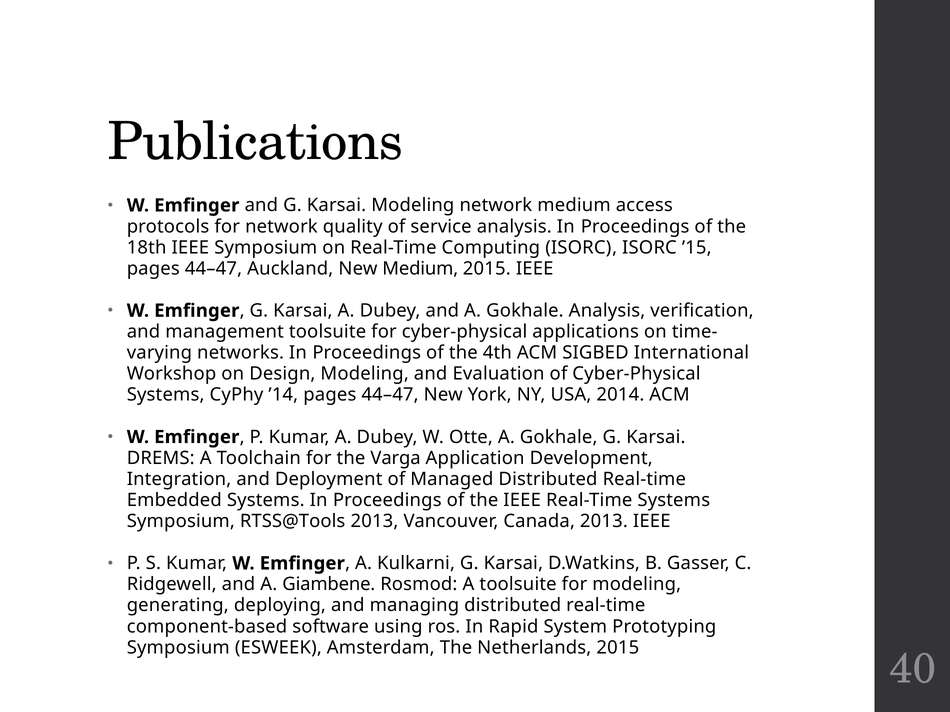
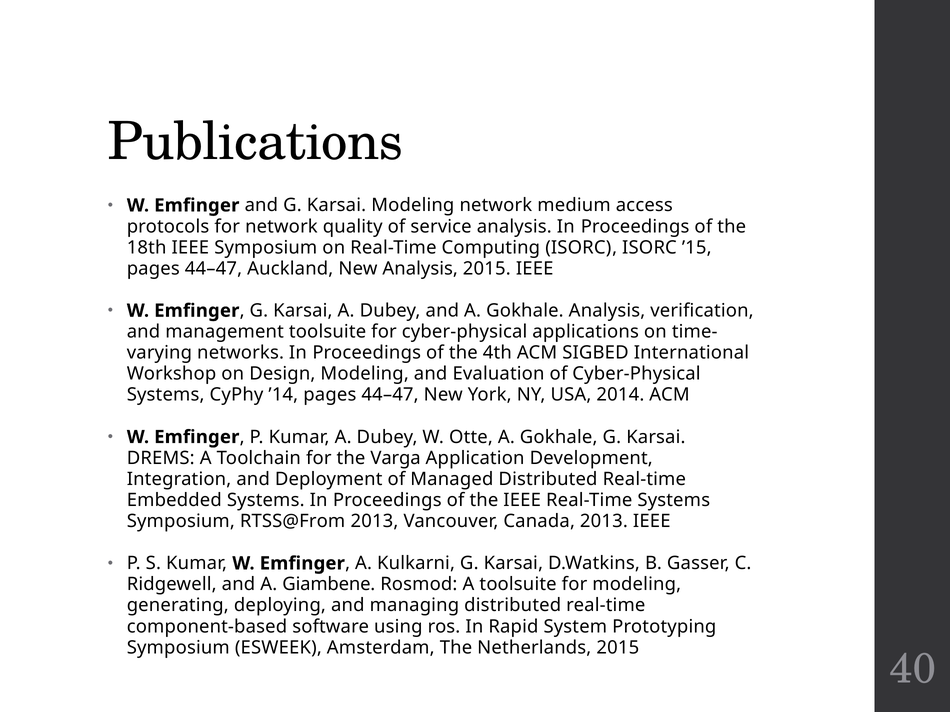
New Medium: Medium -> Analysis
RTSS@Tools: RTSS@Tools -> RTSS@From
